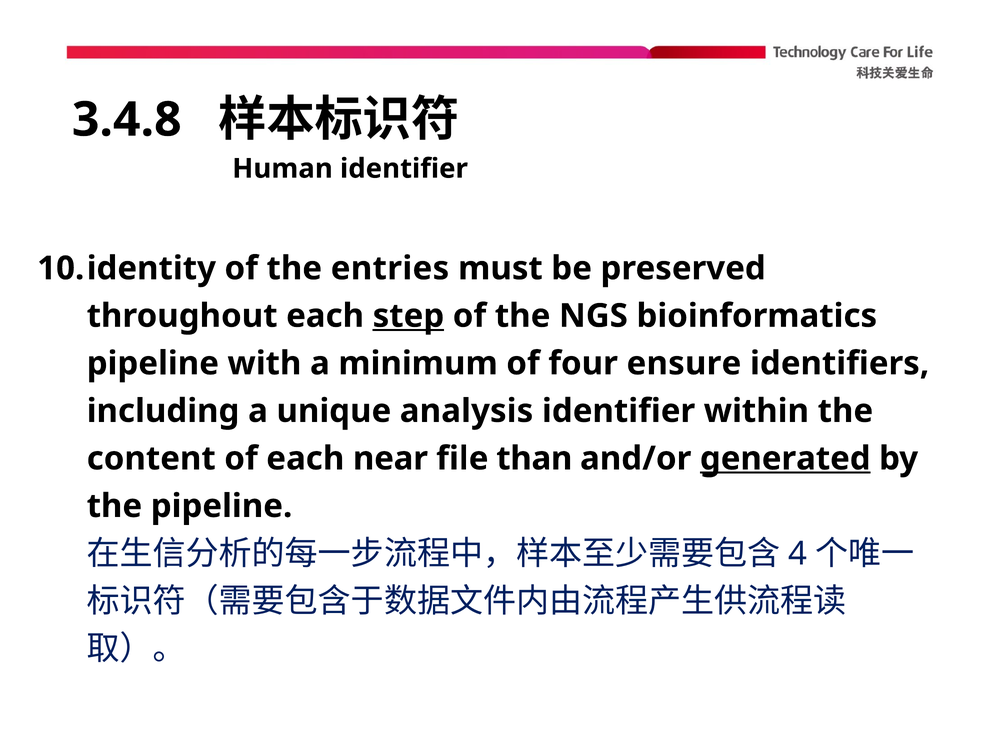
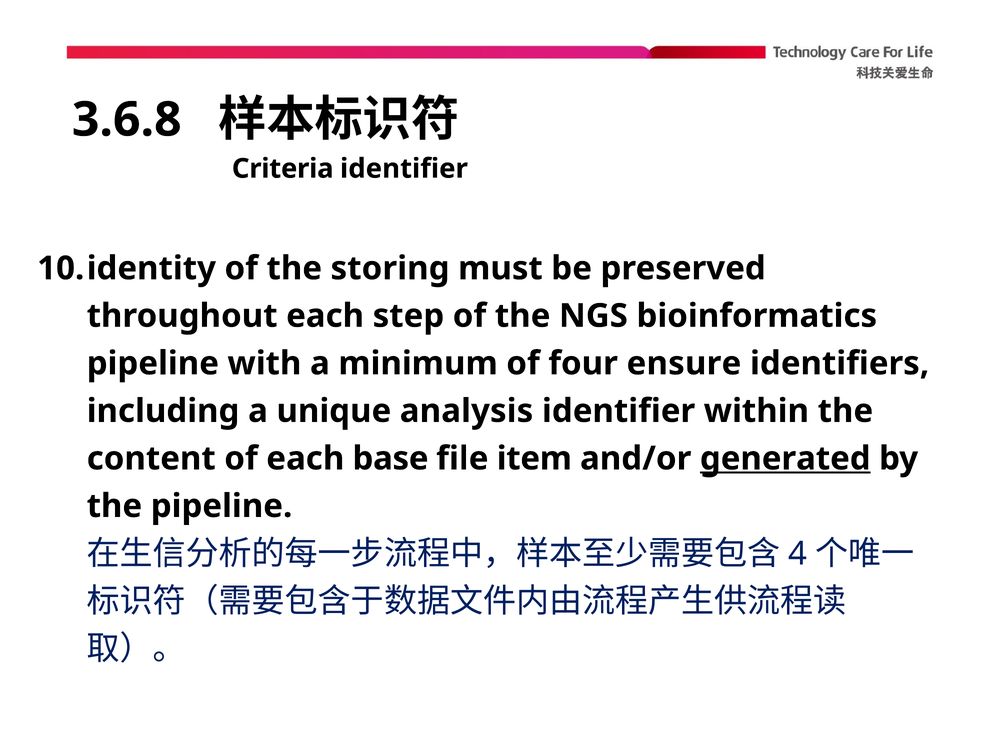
3.4.8: 3.4.8 -> 3.6.8
Human: Human -> Criteria
entries: entries -> storing
step underline: present -> none
near: near -> base
than: than -> item
